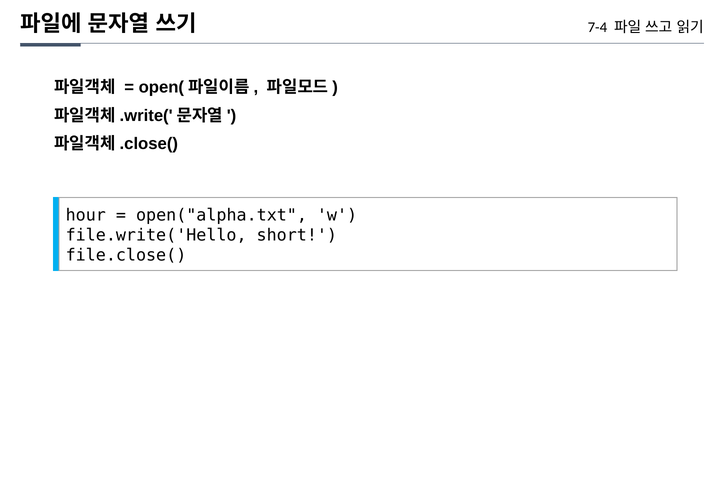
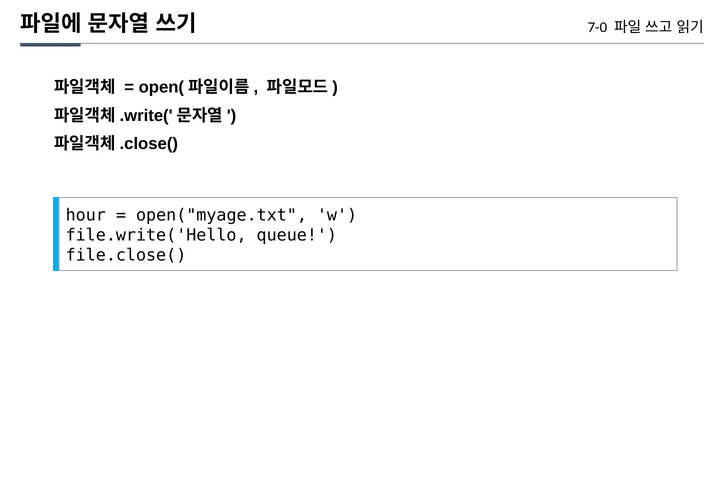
7-4: 7-4 -> 7-0
open("alpha.txt: open("alpha.txt -> open("myage.txt
short: short -> queue
